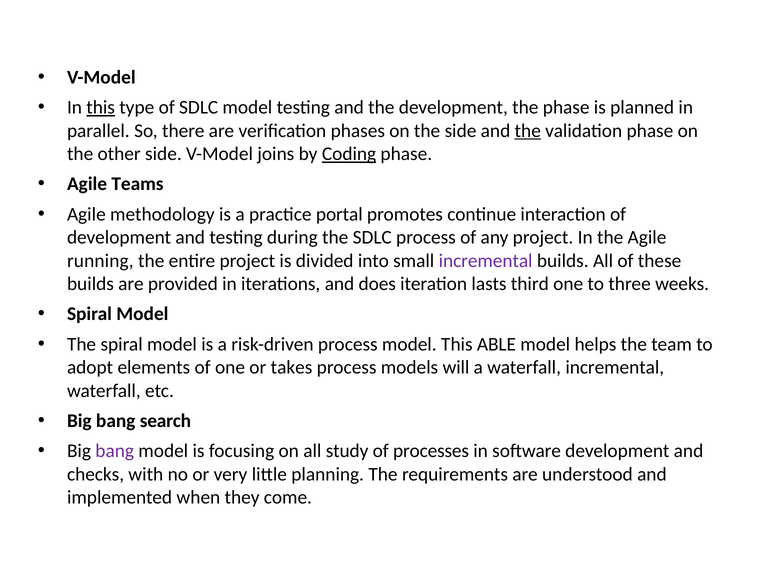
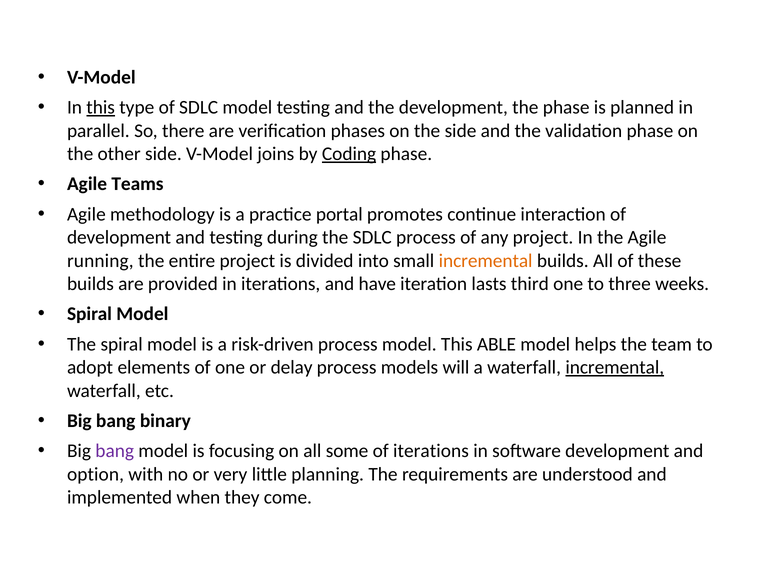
the at (528, 131) underline: present -> none
incremental at (486, 260) colour: purple -> orange
does: does -> have
takes: takes -> delay
incremental at (615, 367) underline: none -> present
search: search -> binary
study: study -> some
of processes: processes -> iterations
checks: checks -> option
